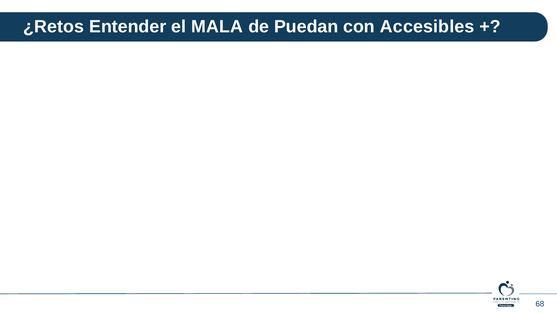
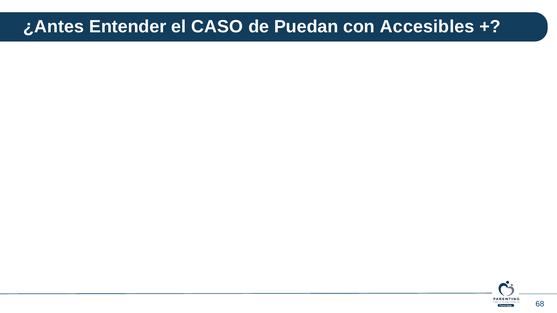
¿Retos: ¿Retos -> ¿Antes
MALA: MALA -> CASO
